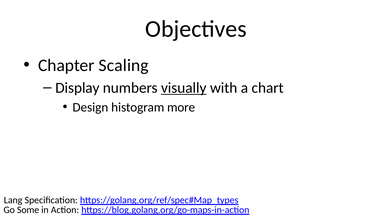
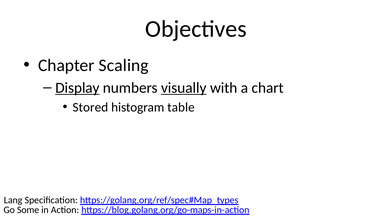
Display underline: none -> present
Design: Design -> Stored
more: more -> table
